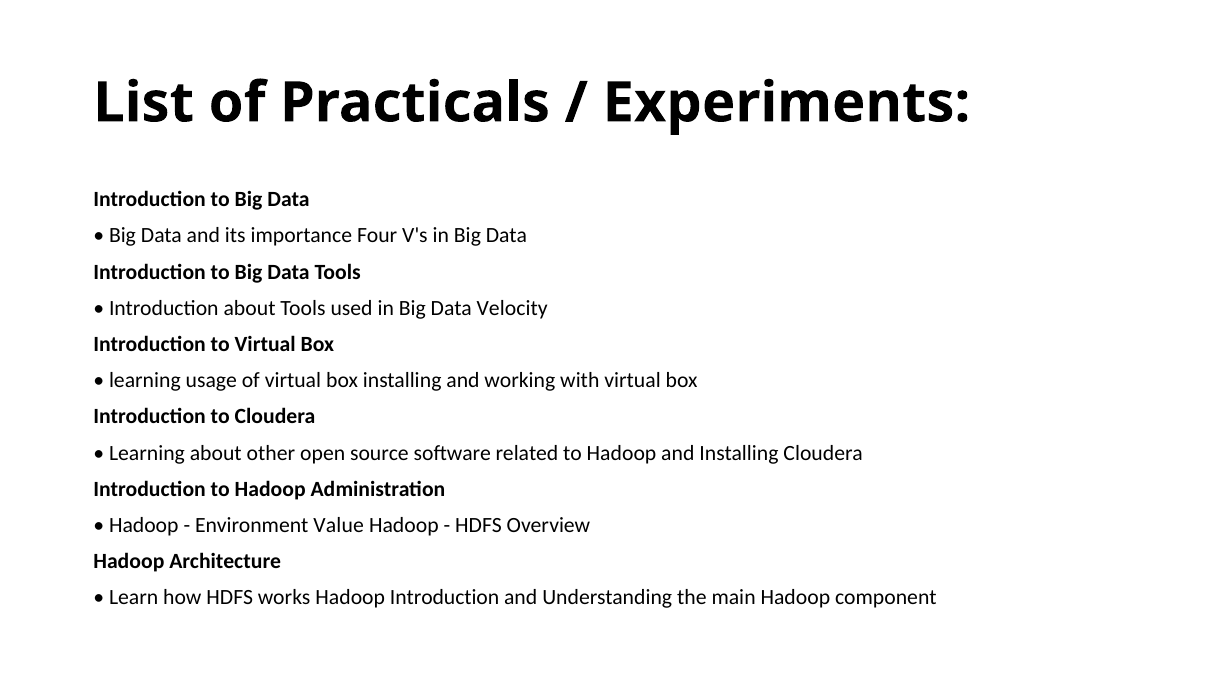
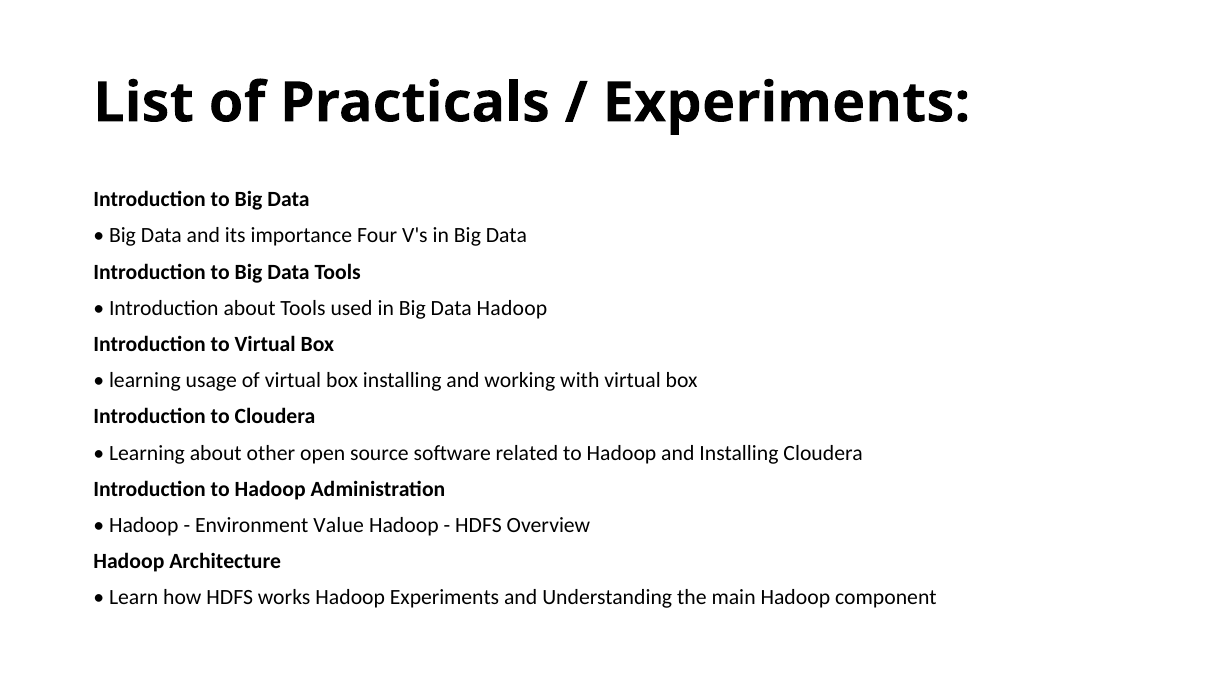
Data Velocity: Velocity -> Hadoop
Hadoop Introduction: Introduction -> Experiments
